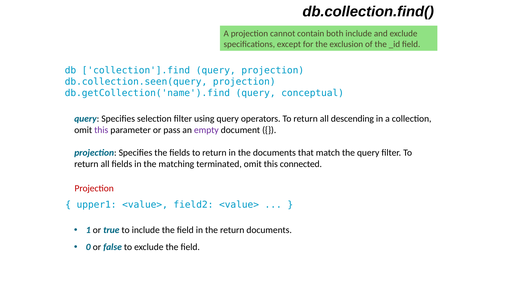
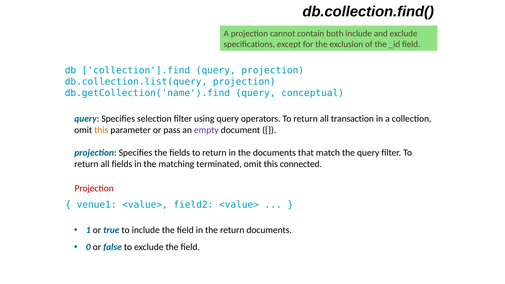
db.collection.seen(query: db.collection.seen(query -> db.collection.list(query
descending: descending -> transaction
this at (101, 130) colour: purple -> orange
upper1: upper1 -> venue1
